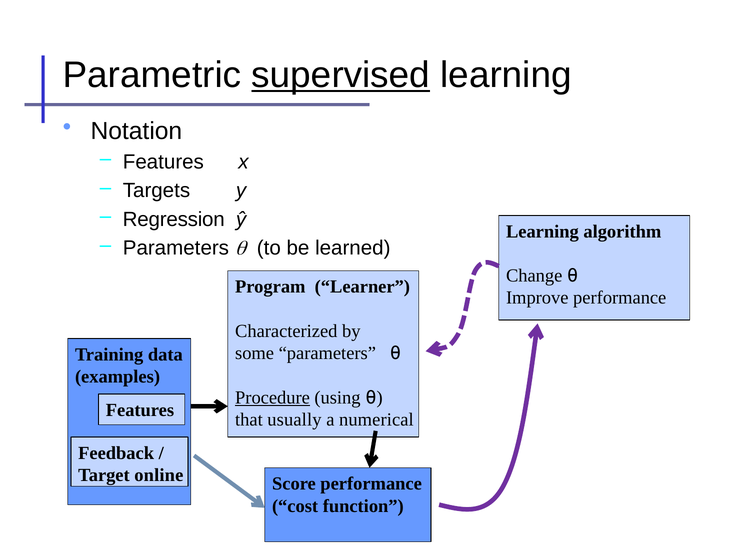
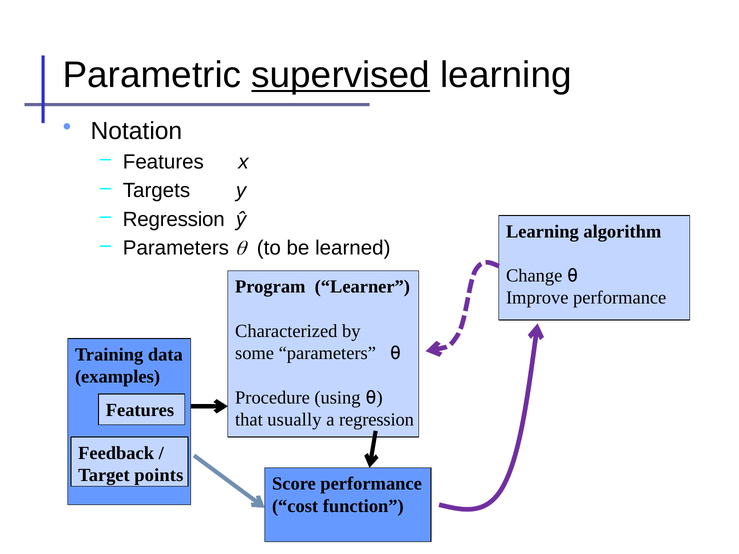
Procedure underline: present -> none
a numerical: numerical -> regression
online: online -> points
